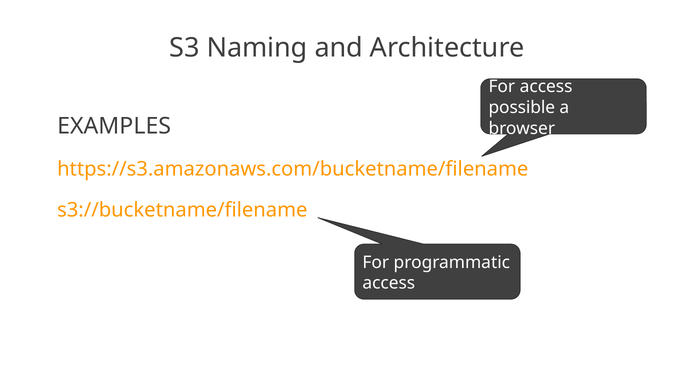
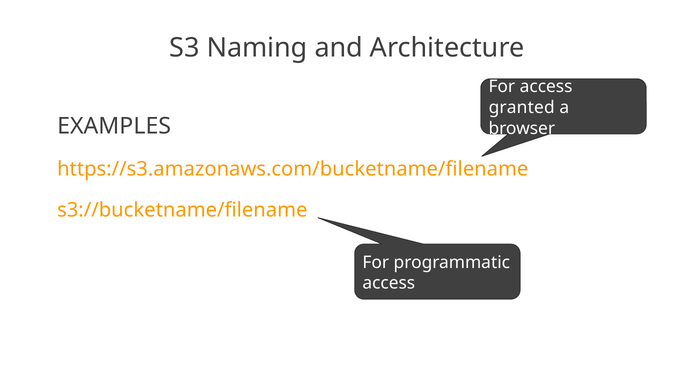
possible: possible -> granted
